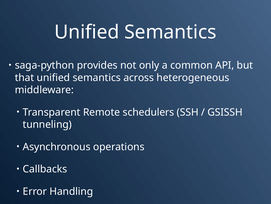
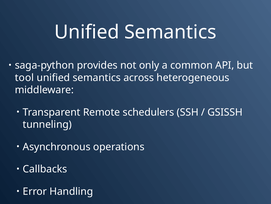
that: that -> tool
